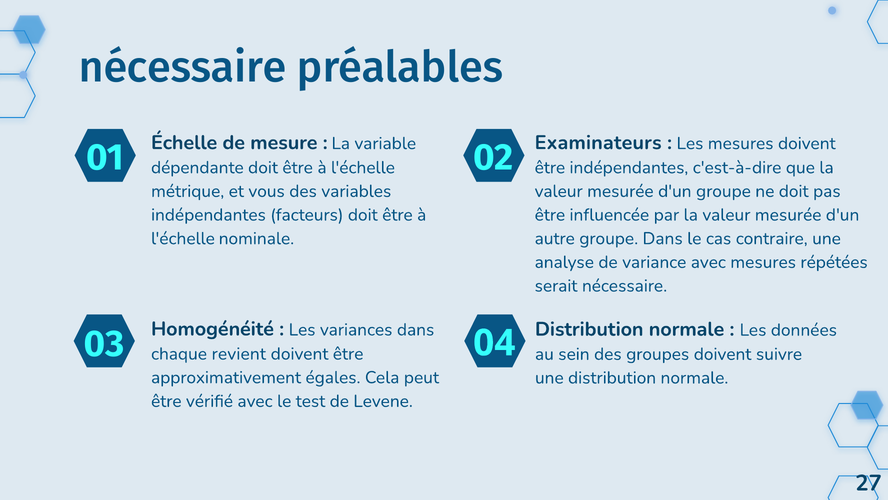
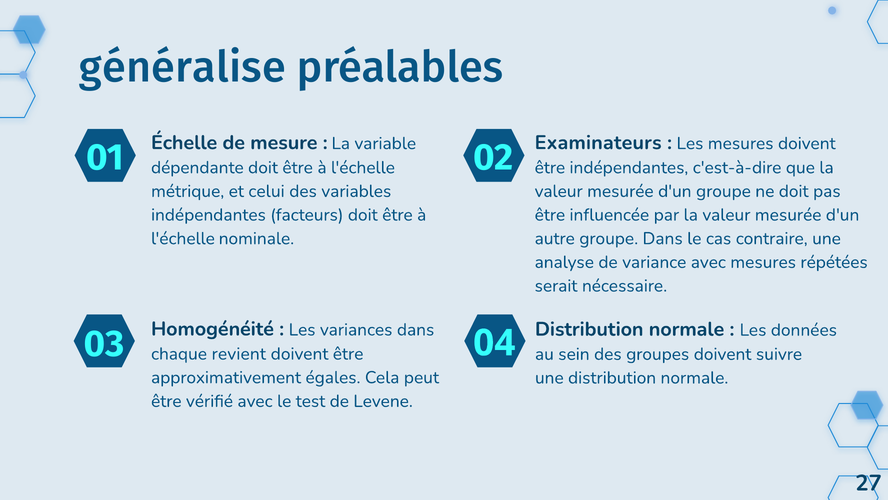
nécessaire at (183, 67): nécessaire -> généralise
vous: vous -> celui
